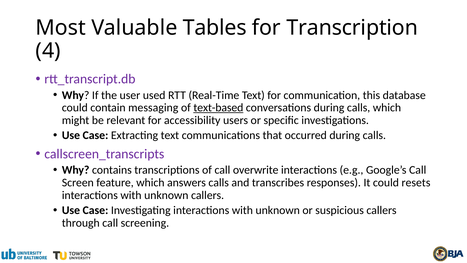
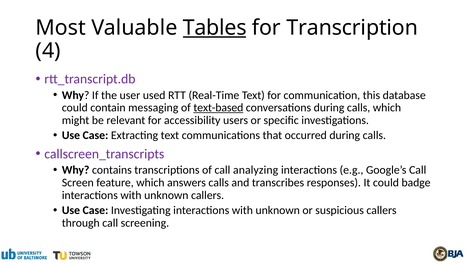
Tables underline: none -> present
overwrite: overwrite -> analyzing
resets: resets -> badge
